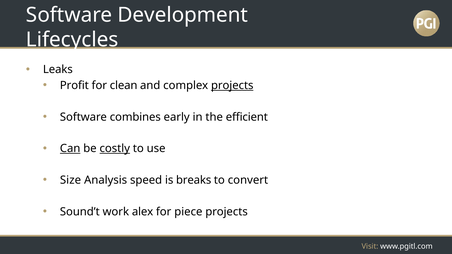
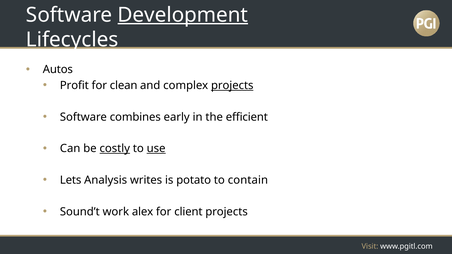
Development underline: none -> present
Leaks: Leaks -> Autos
Can underline: present -> none
use underline: none -> present
Size: Size -> Lets
speed: speed -> writes
breaks: breaks -> potato
convert: convert -> contain
piece: piece -> client
